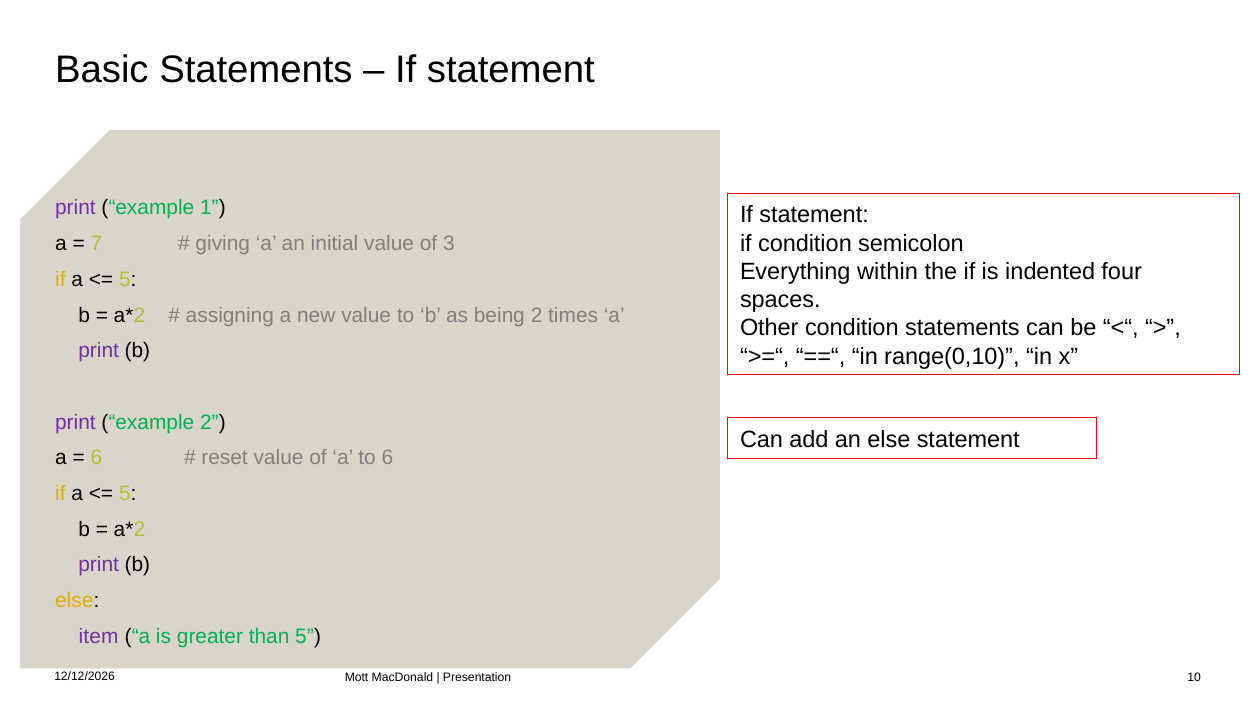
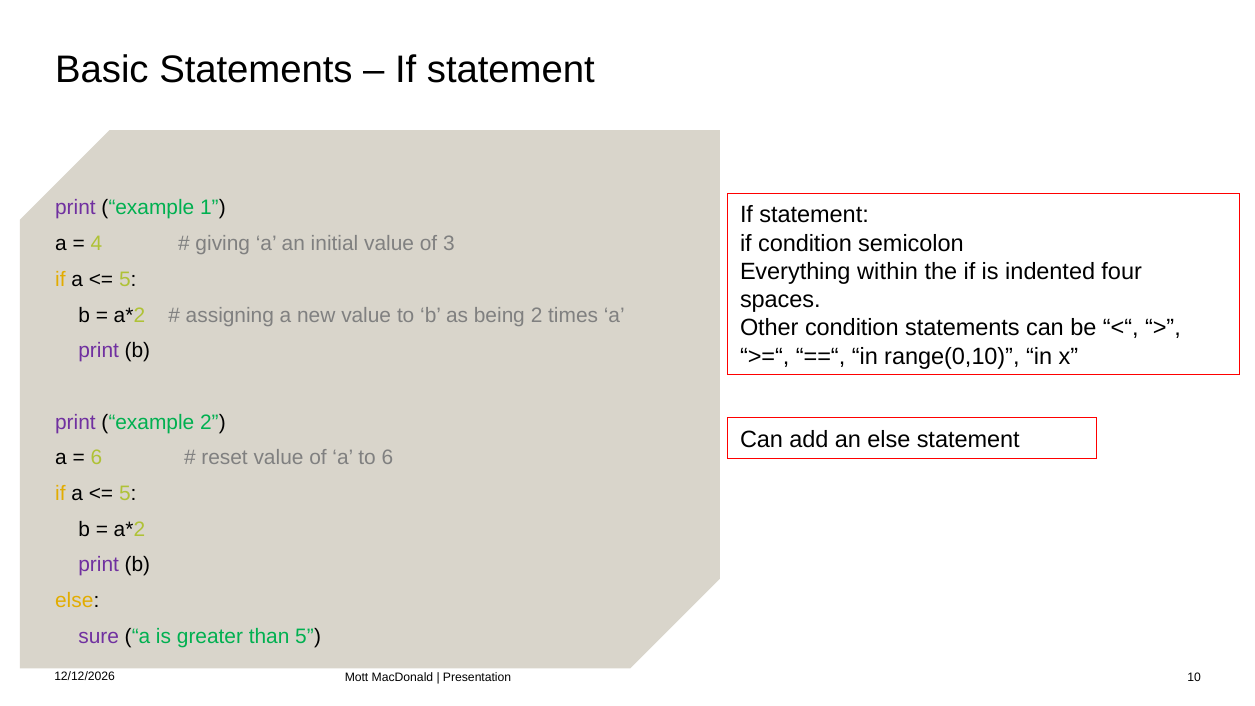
7: 7 -> 4
item: item -> sure
